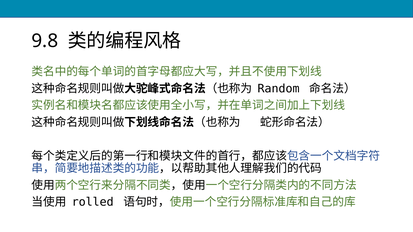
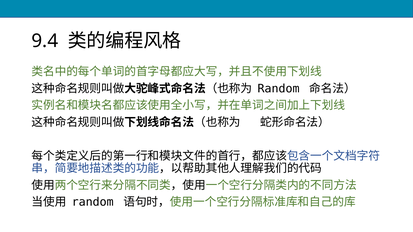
9.8: 9.8 -> 9.4
rolled at (93, 202): rolled -> random
